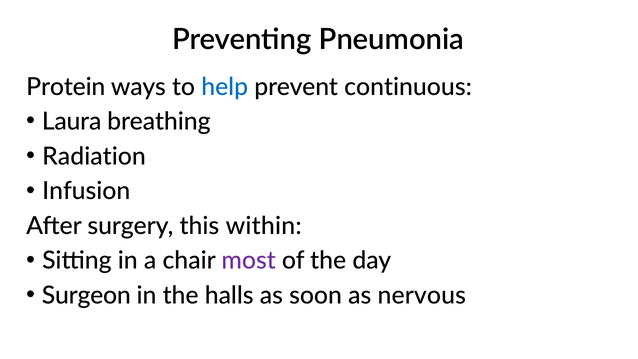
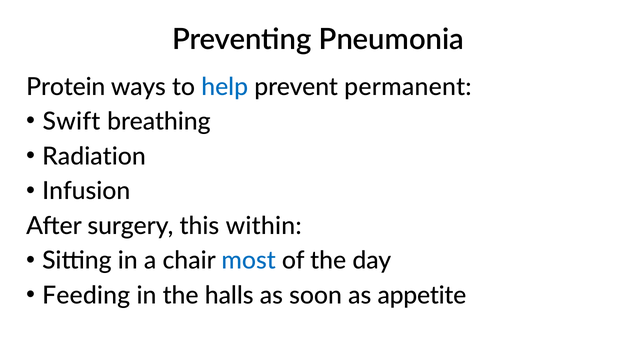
continuous: continuous -> permanent
Laura: Laura -> Swift
most colour: purple -> blue
Surgeon: Surgeon -> Feeding
nervous: nervous -> appetite
